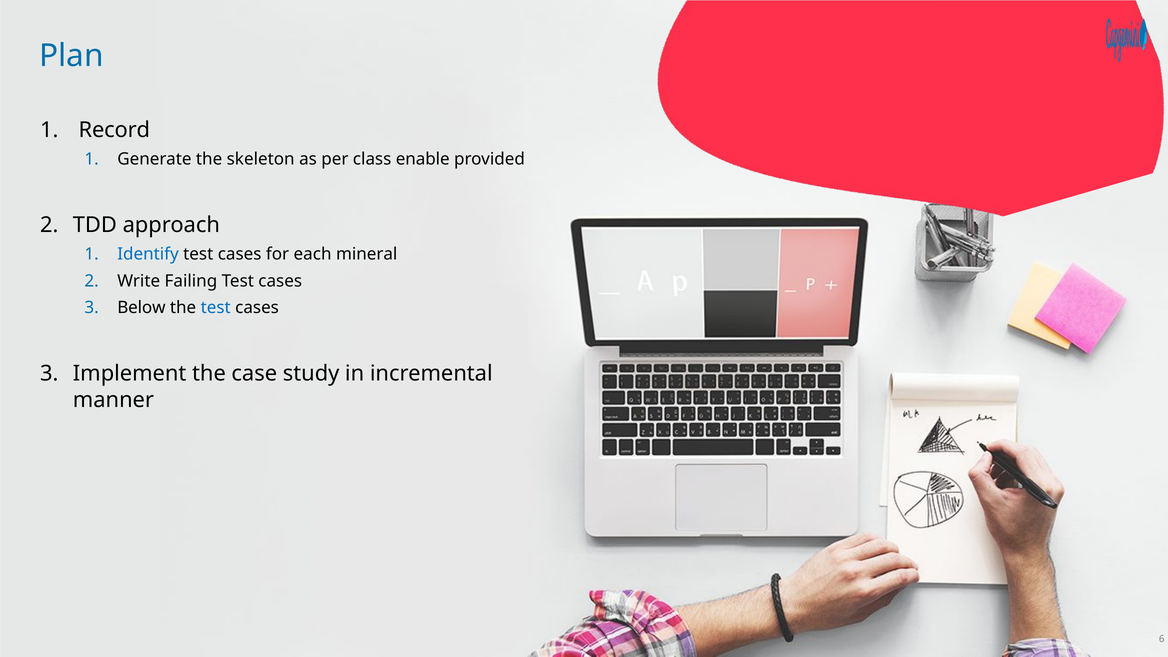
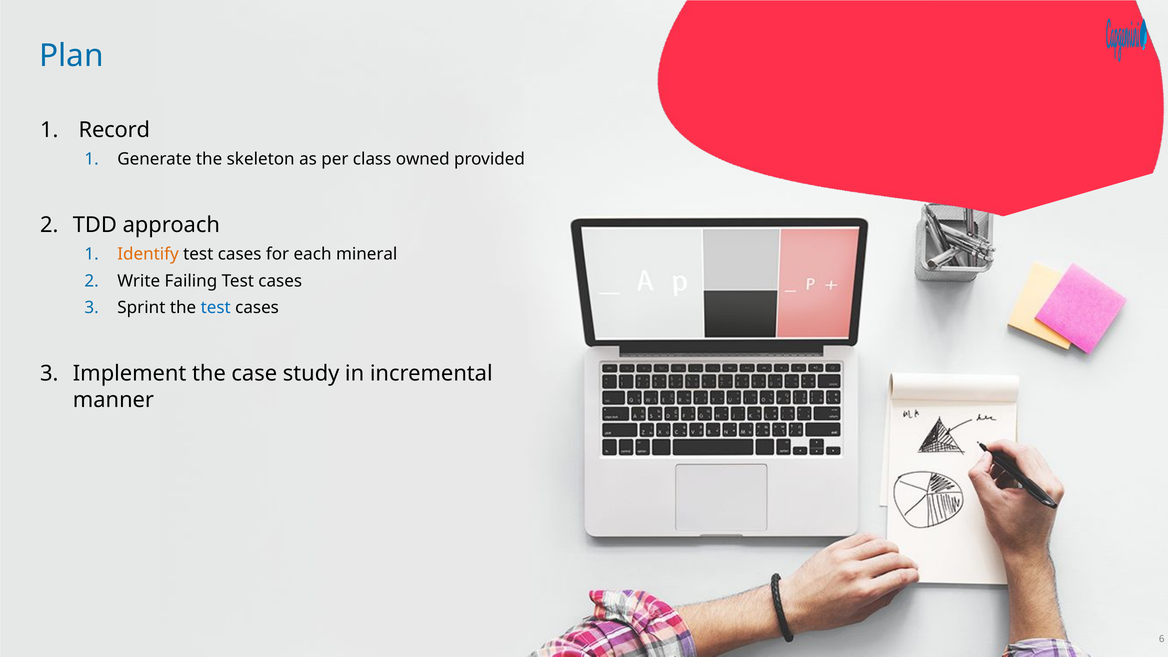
enable: enable -> owned
Identify colour: blue -> orange
Below: Below -> Sprint
